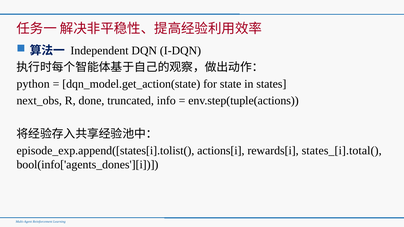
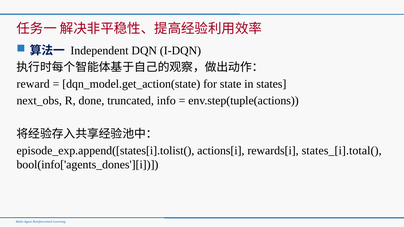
python: python -> reward
